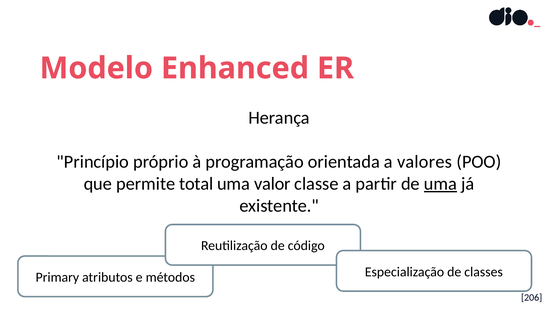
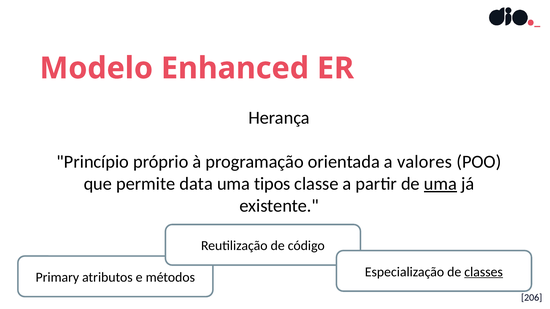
total: total -> data
valor: valor -> tipos
classes underline: none -> present
